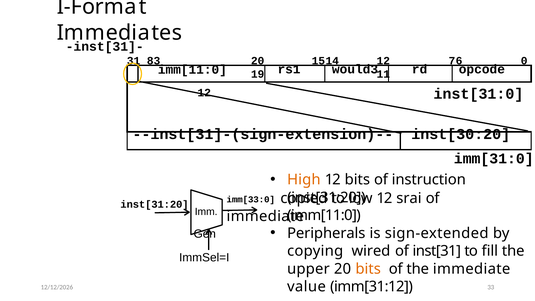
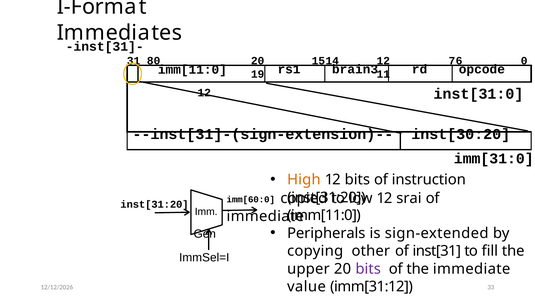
83: 83 -> 80
would3: would3 -> brain3
imm[33:0: imm[33:0 -> imm[60:0
wired: wired -> other
bits at (368, 269) colour: orange -> purple
